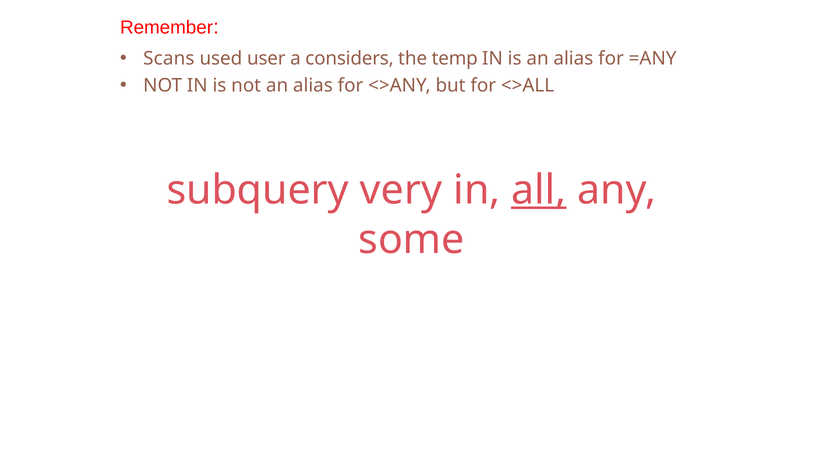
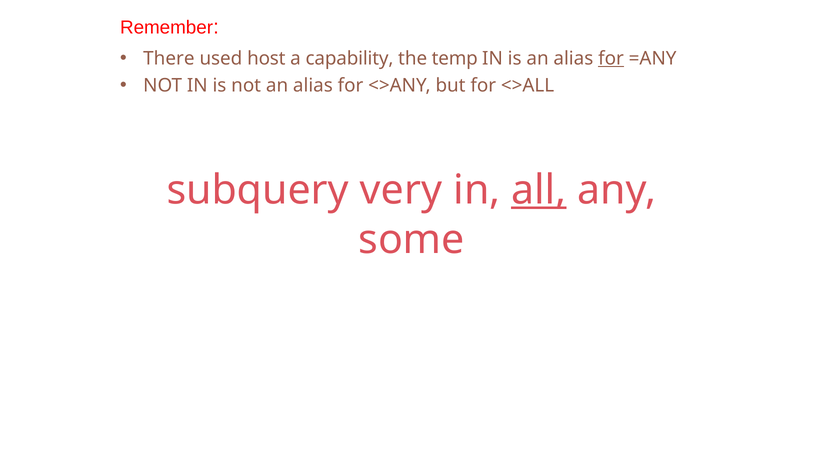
Scans: Scans -> There
user: user -> host
considers: considers -> capability
for at (611, 59) underline: none -> present
